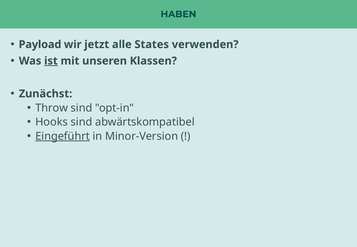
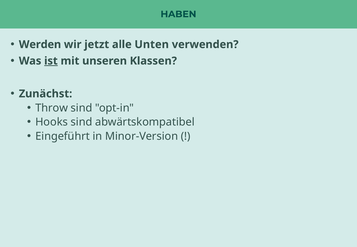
Payload: Payload -> Werden
States: States -> Unten
Eingeführt underline: present -> none
